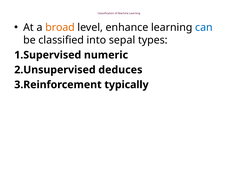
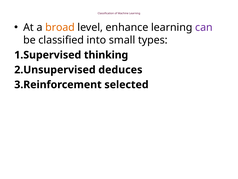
can colour: blue -> purple
sepal: sepal -> small
numeric: numeric -> thinking
typically: typically -> selected
